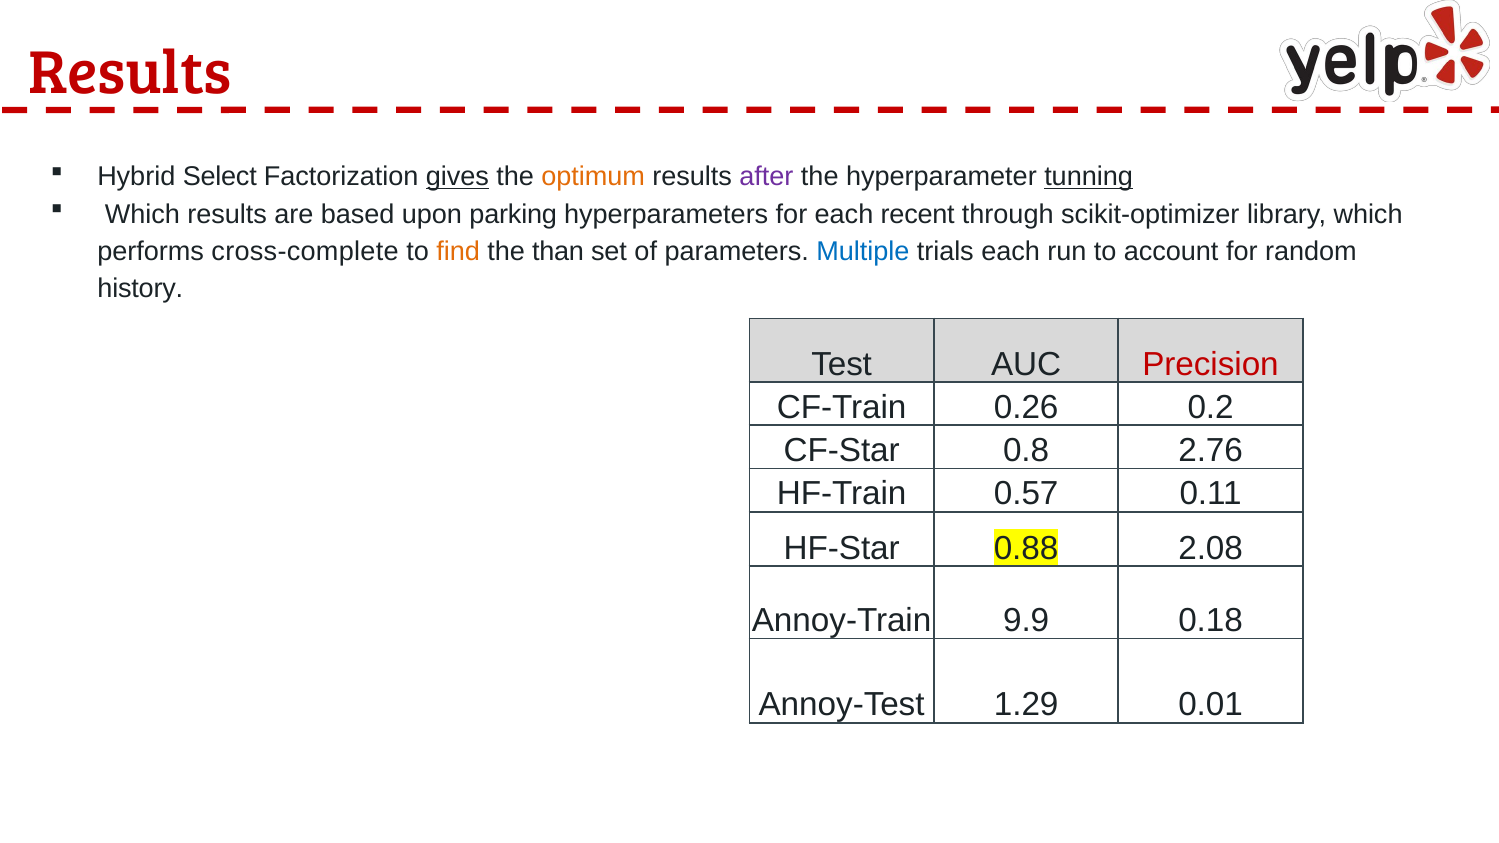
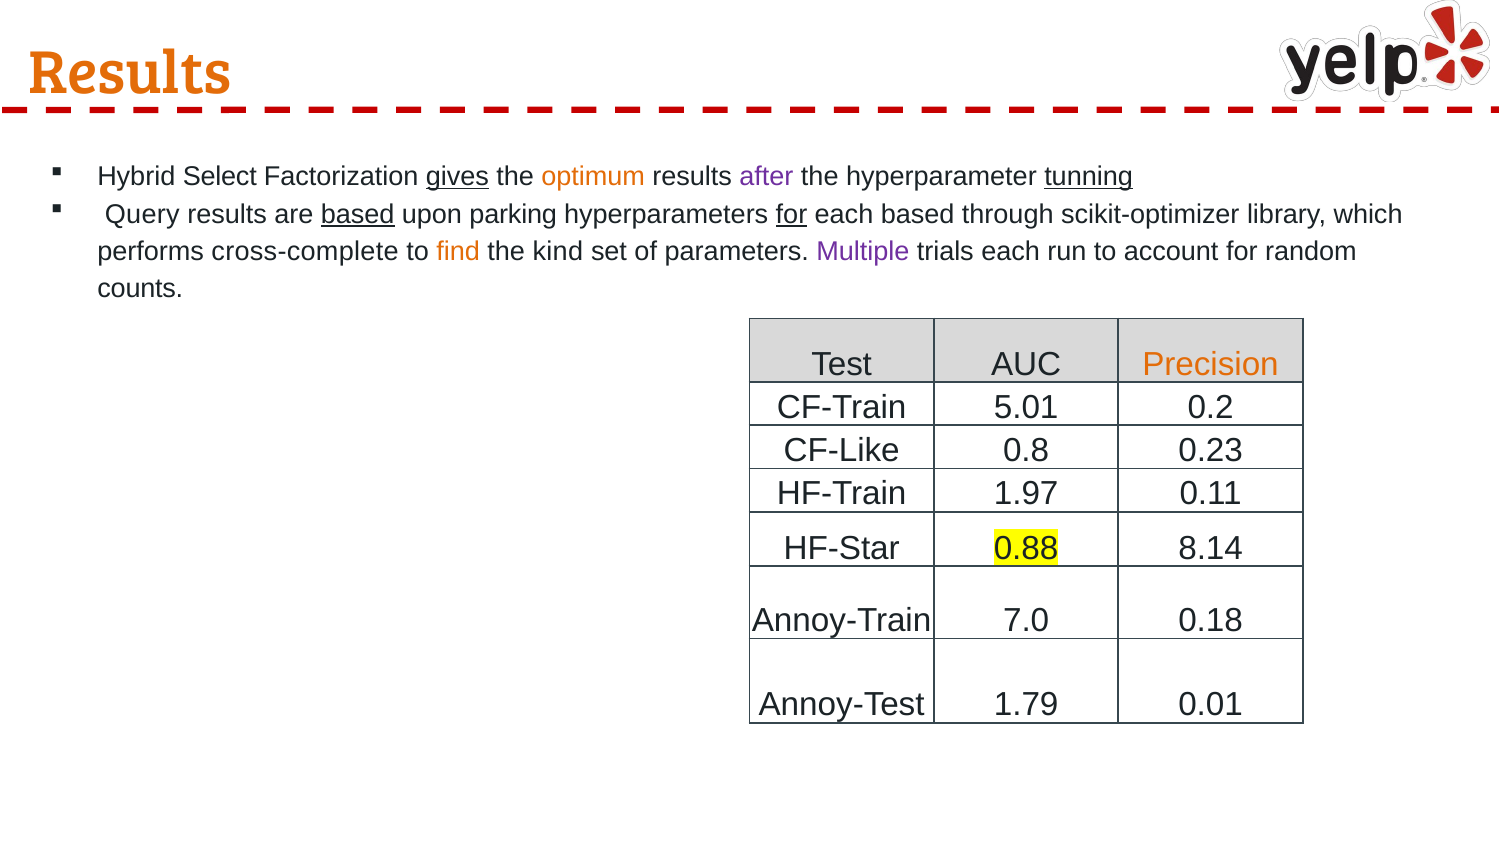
Results at (130, 73) colour: red -> orange
Which at (142, 214): Which -> Query
based at (358, 214) underline: none -> present
for at (792, 214) underline: none -> present
each recent: recent -> based
than: than -> kind
Multiple colour: blue -> purple
history: history -> counts
Precision colour: red -> orange
0.26: 0.26 -> 5.01
CF-Star: CF-Star -> CF-Like
2.76: 2.76 -> 0.23
0.57: 0.57 -> 1.97
2.08: 2.08 -> 8.14
9.9: 9.9 -> 7.0
1.29: 1.29 -> 1.79
